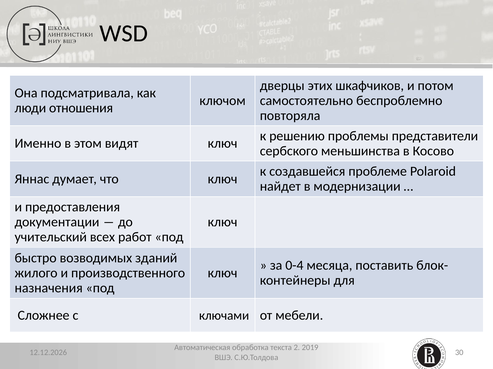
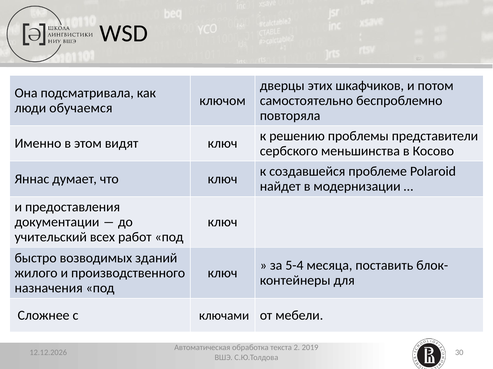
отношения: отношения -> обучаемся
0-4: 0-4 -> 5-4
